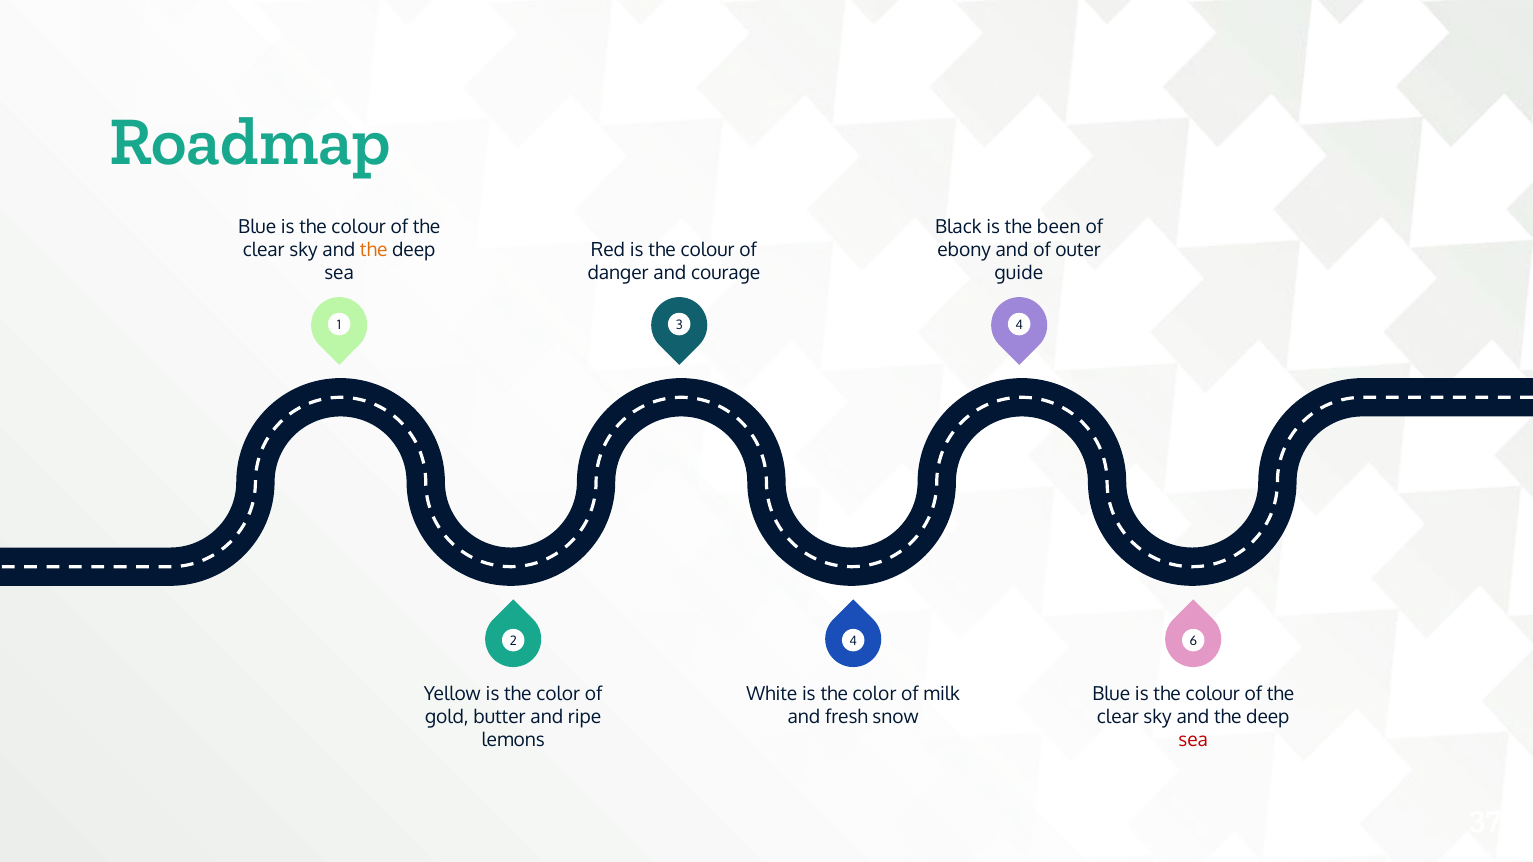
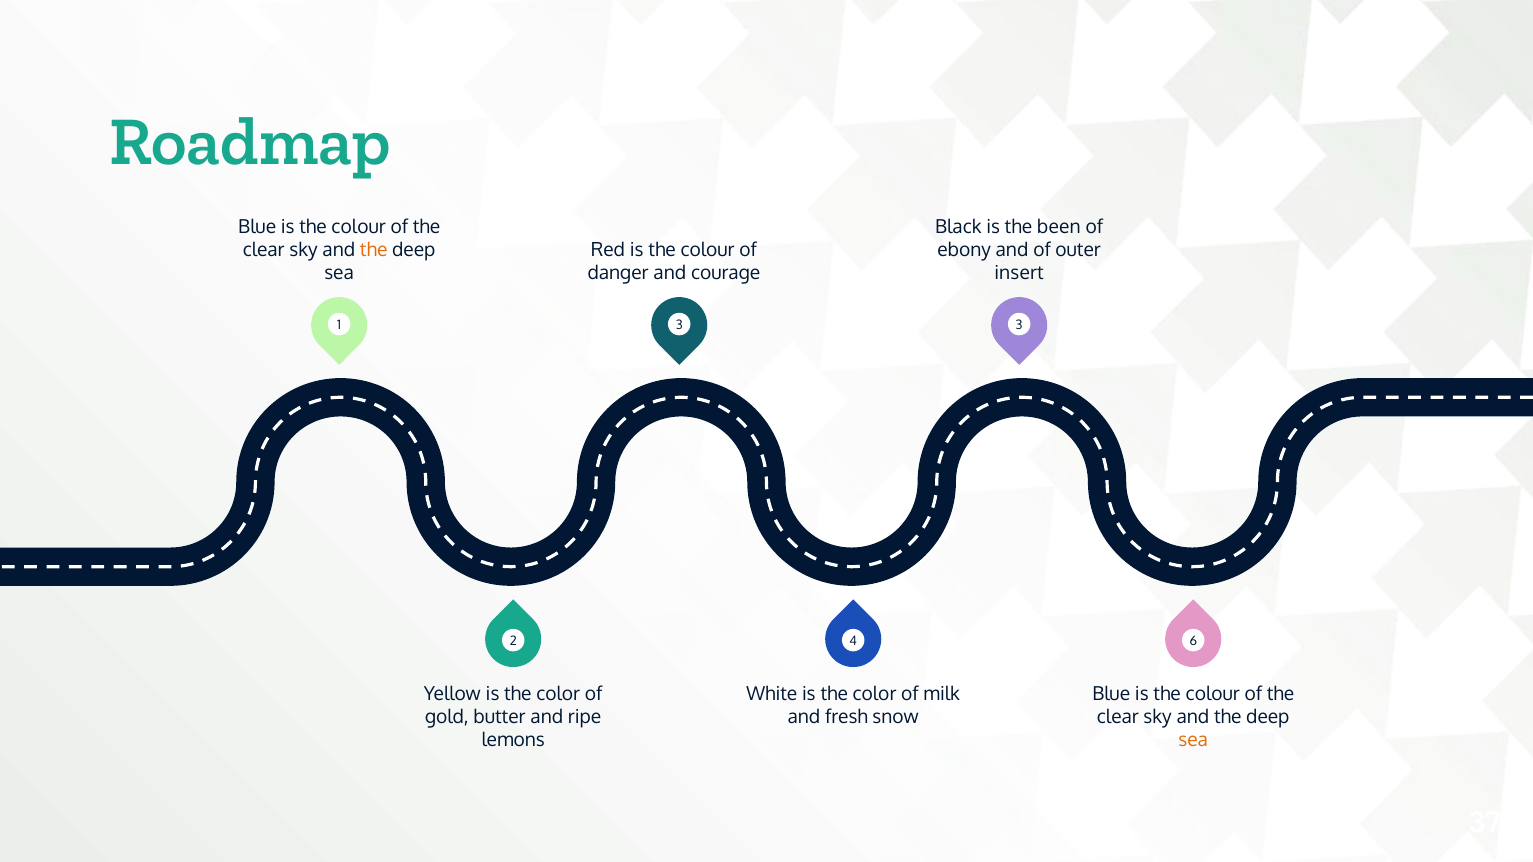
guide: guide -> insert
3 4: 4 -> 3
sea at (1193, 740) colour: red -> orange
